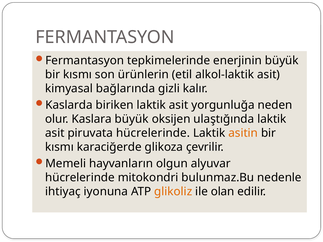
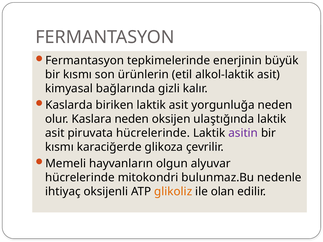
Kaslara büyük: büyük -> neden
asitin colour: orange -> purple
iyonuna: iyonuna -> oksijenli
